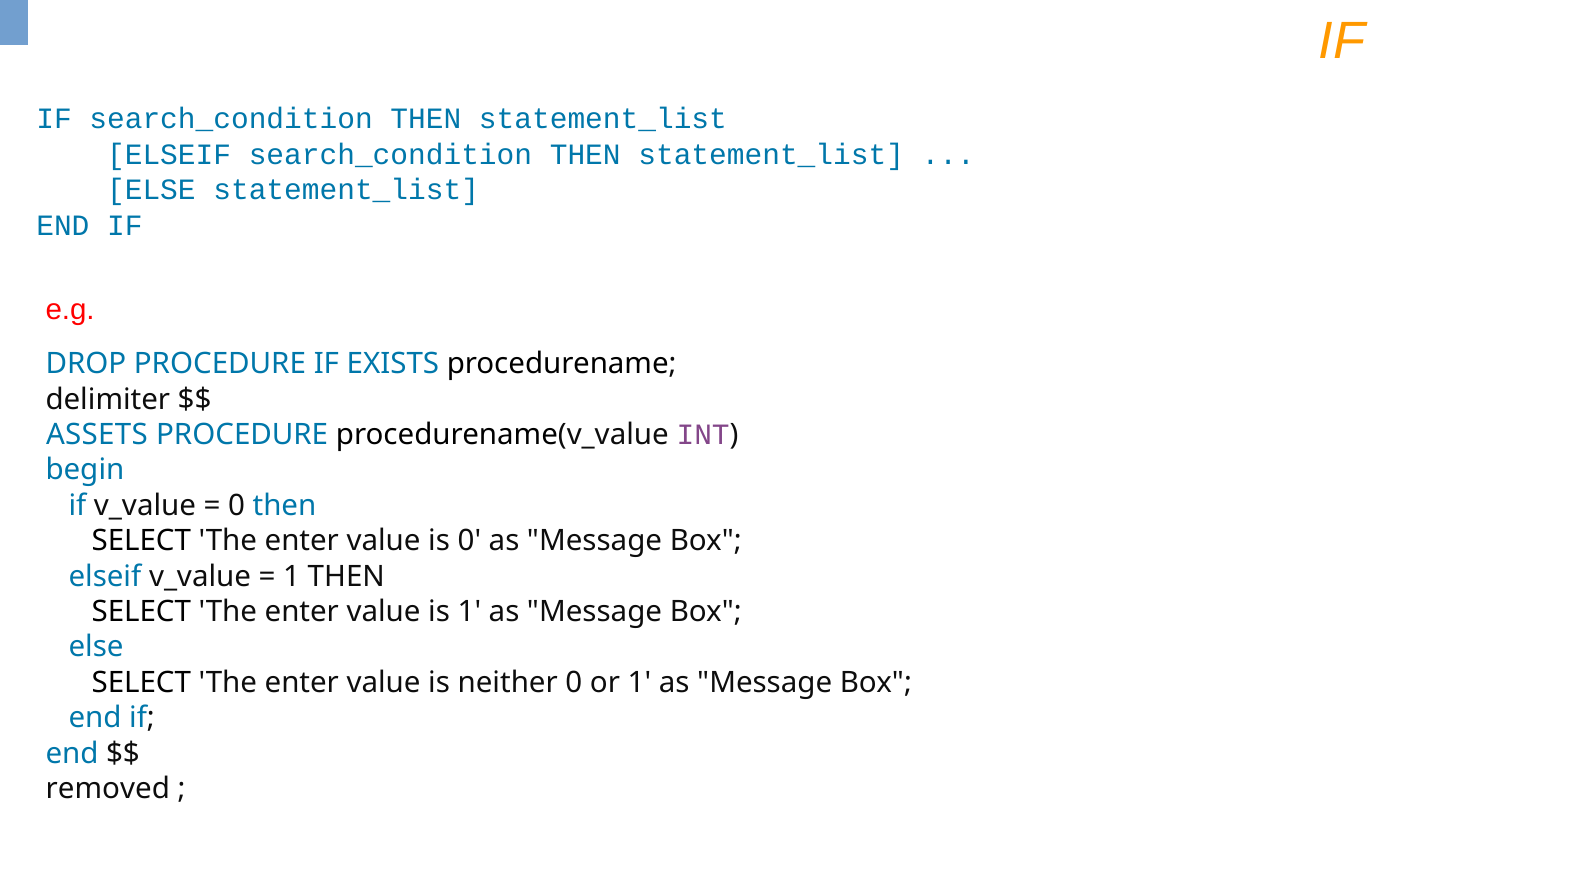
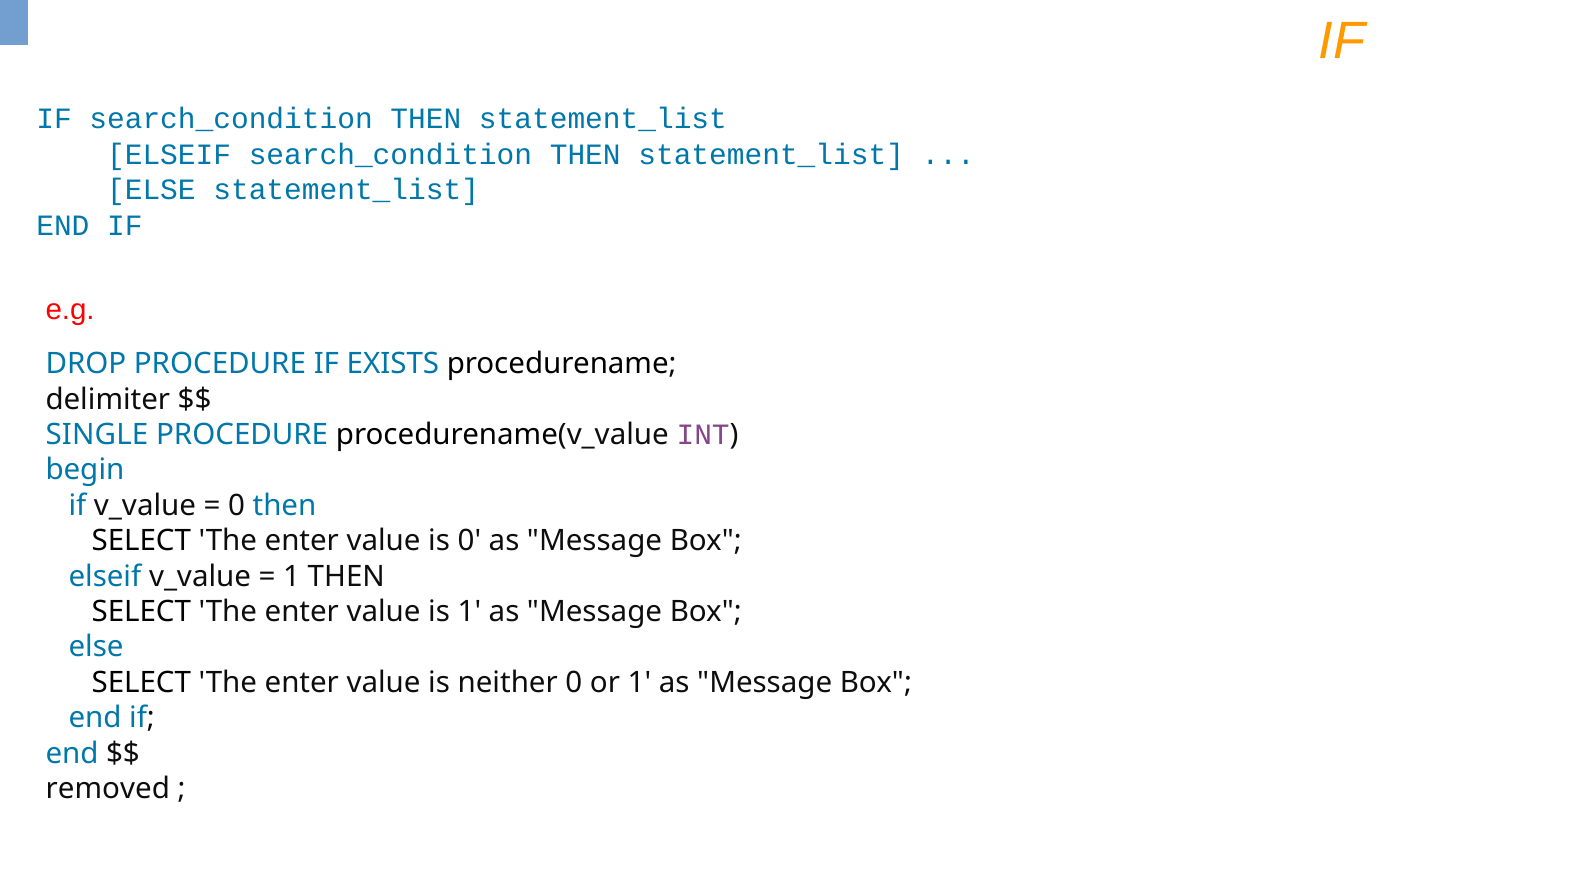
ASSETS: ASSETS -> SINGLE
